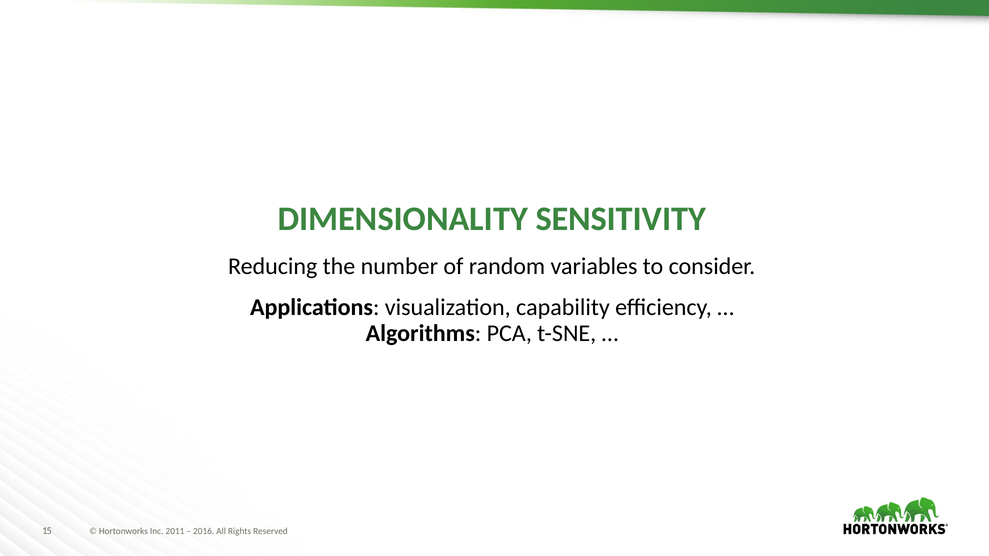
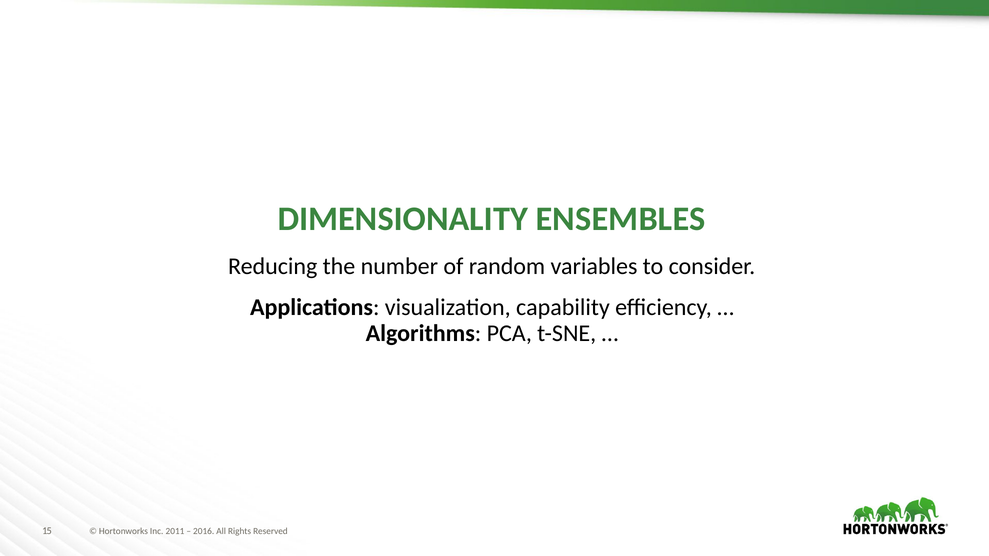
SENSITIVITY: SENSITIVITY -> ENSEMBLES
